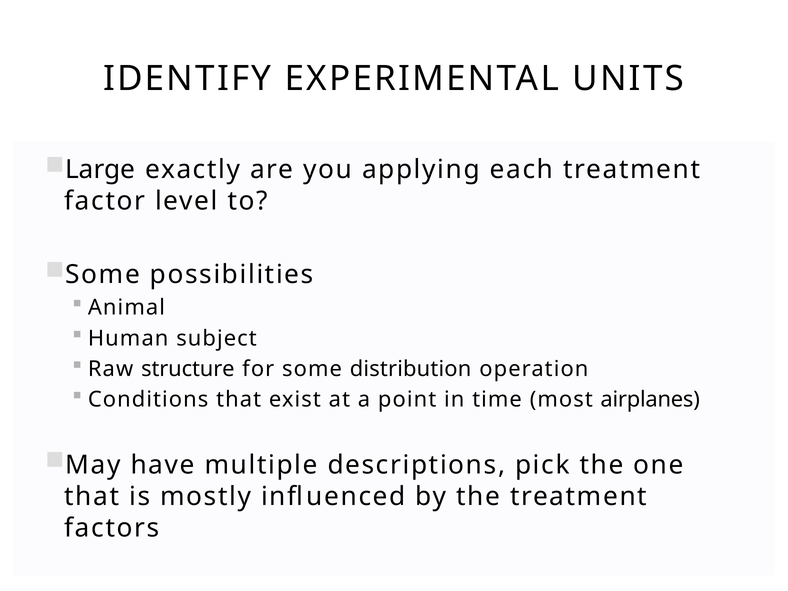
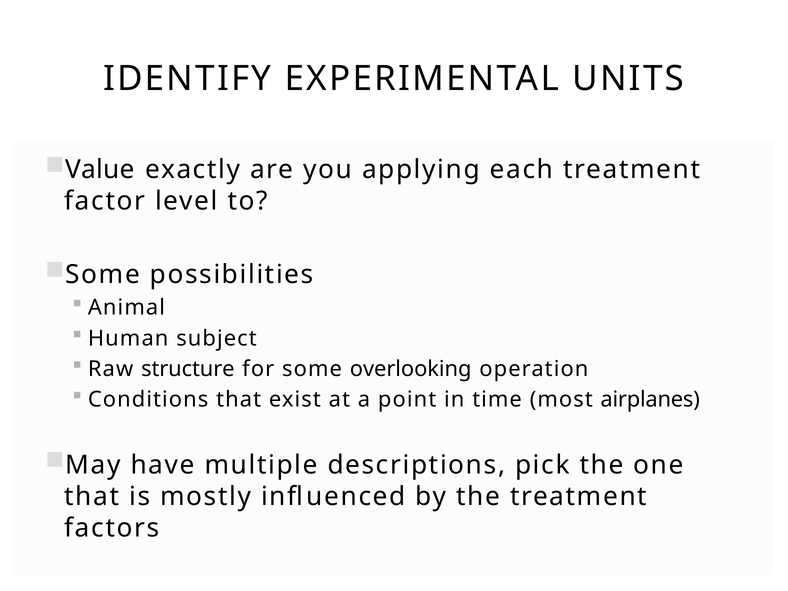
Large: Large -> Value
distribution: distribution -> overlooking
